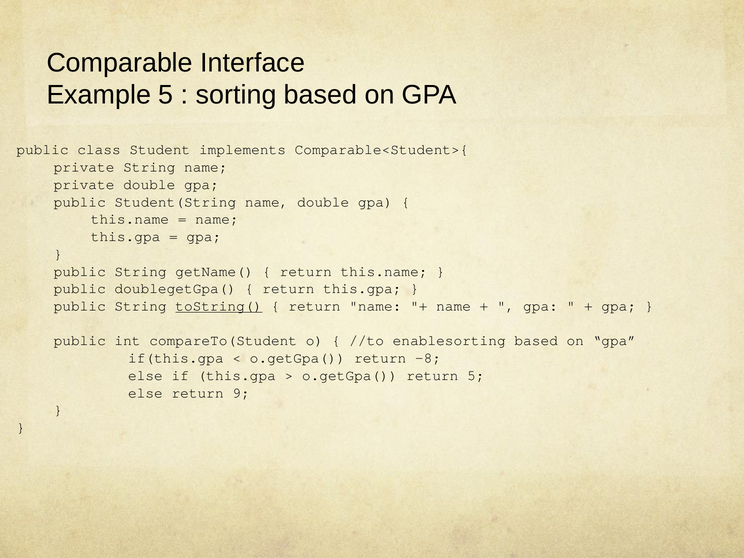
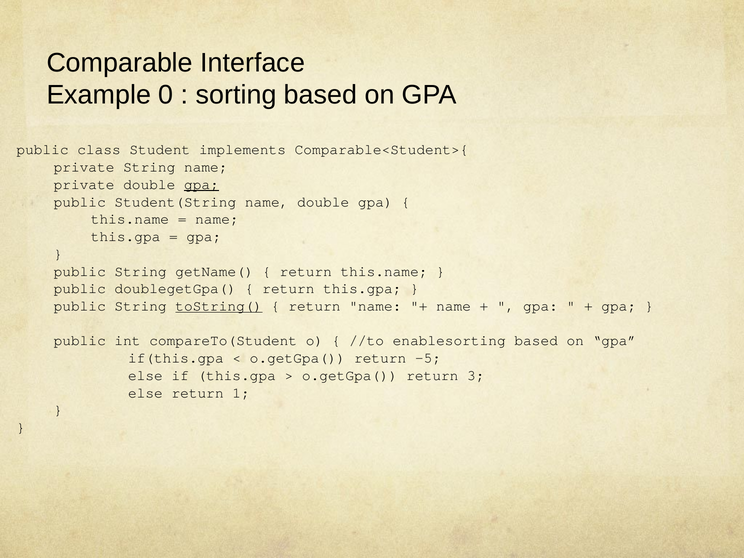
Example 5: 5 -> 0
gpa at (201, 184) underline: none -> present
-8: -8 -> -5
return 5: 5 -> 3
9: 9 -> 1
